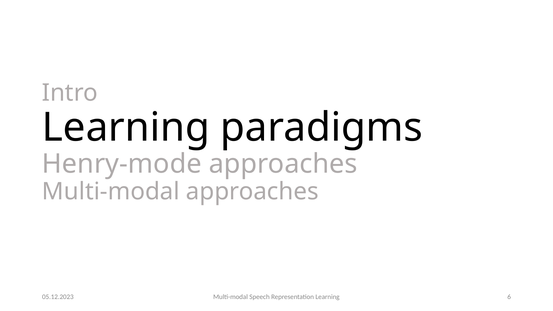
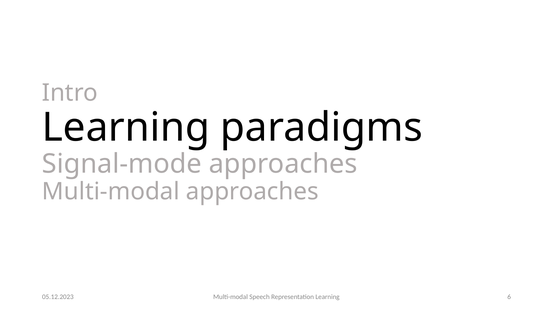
Henry-mode: Henry-mode -> Signal-mode
